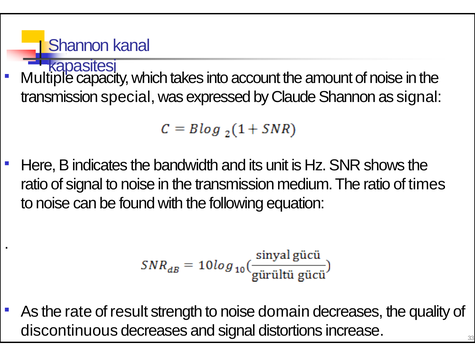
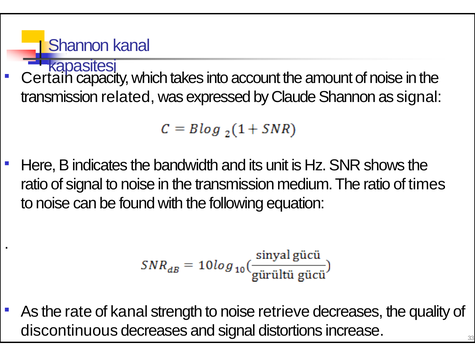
Multiple: Multiple -> Certain
special: special -> related
of result: result -> kanal
domain: domain -> retrieve
